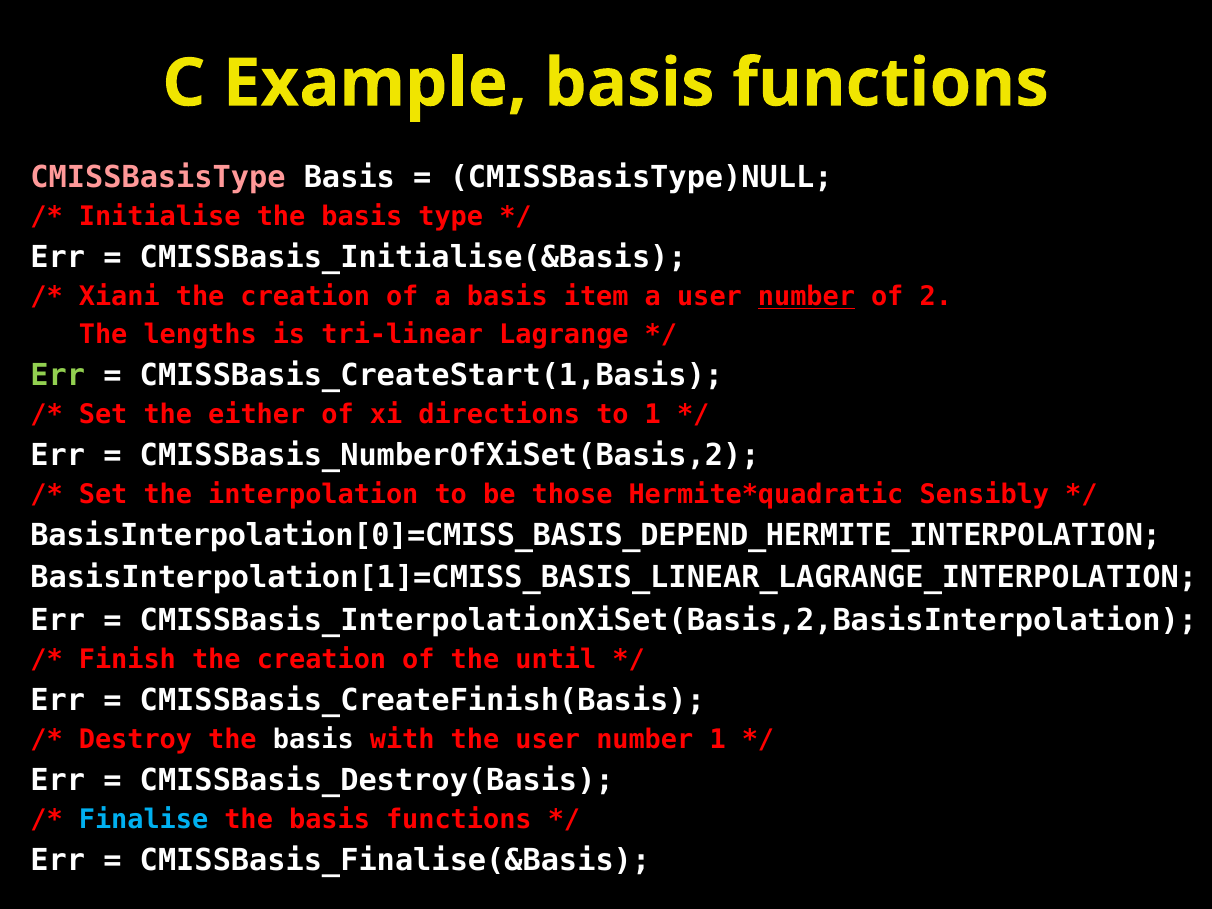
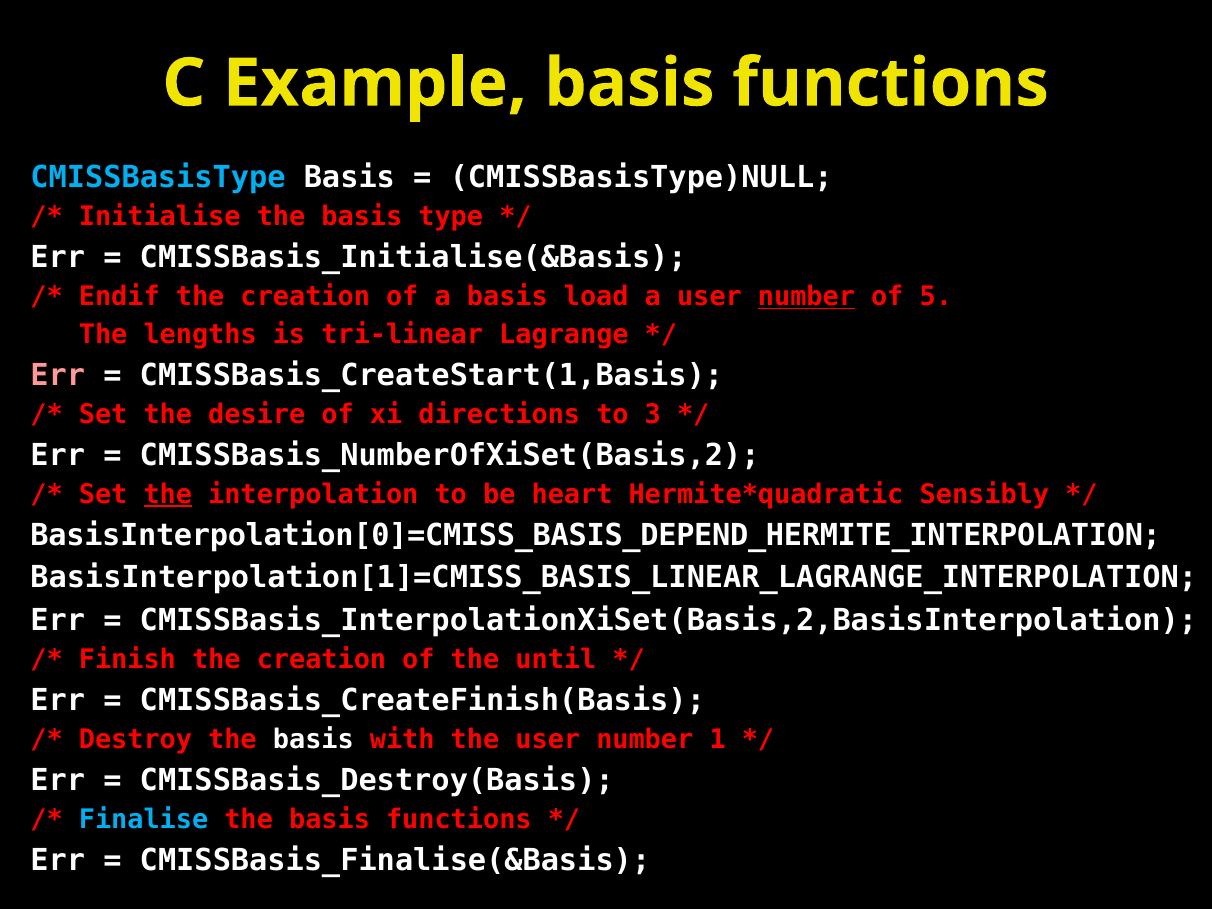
CMISSBasisType colour: pink -> light blue
Xiani: Xiani -> Endif
item: item -> load
2: 2 -> 5
Err at (58, 375) colour: light green -> pink
either: either -> desire
to 1: 1 -> 3
the at (168, 495) underline: none -> present
those: those -> heart
